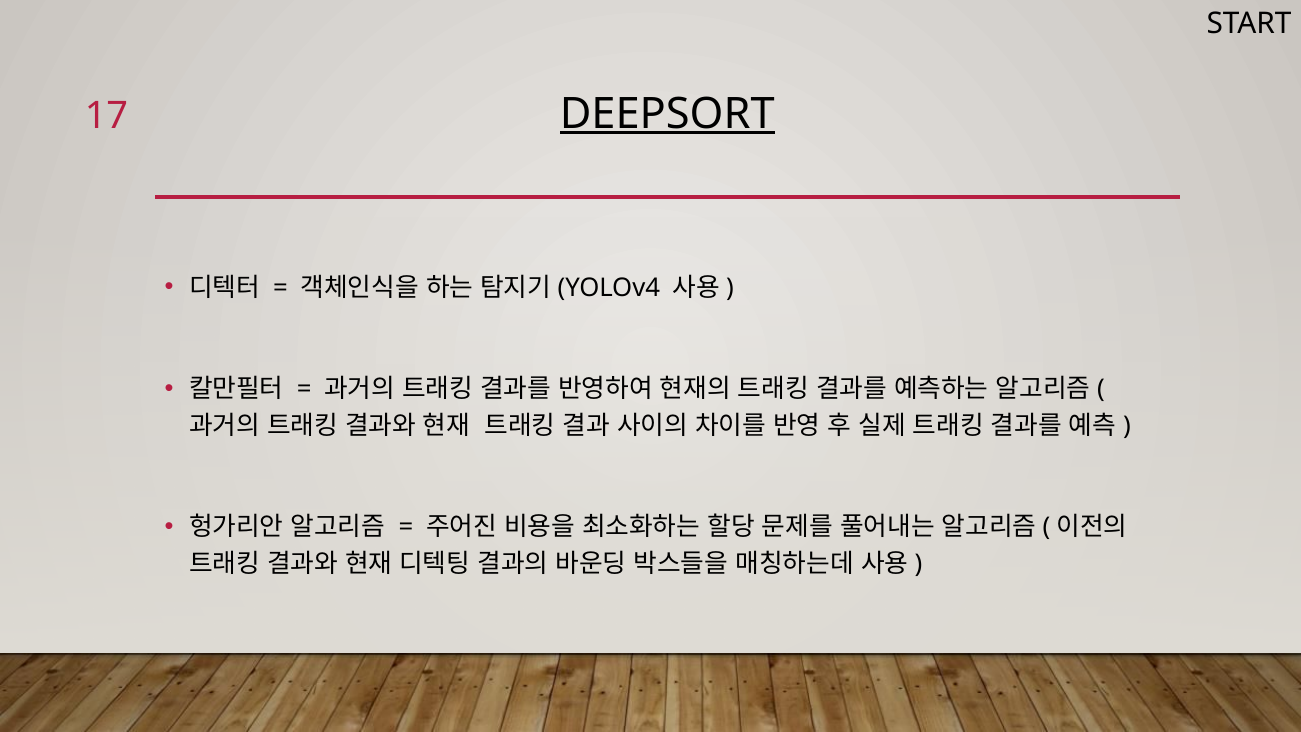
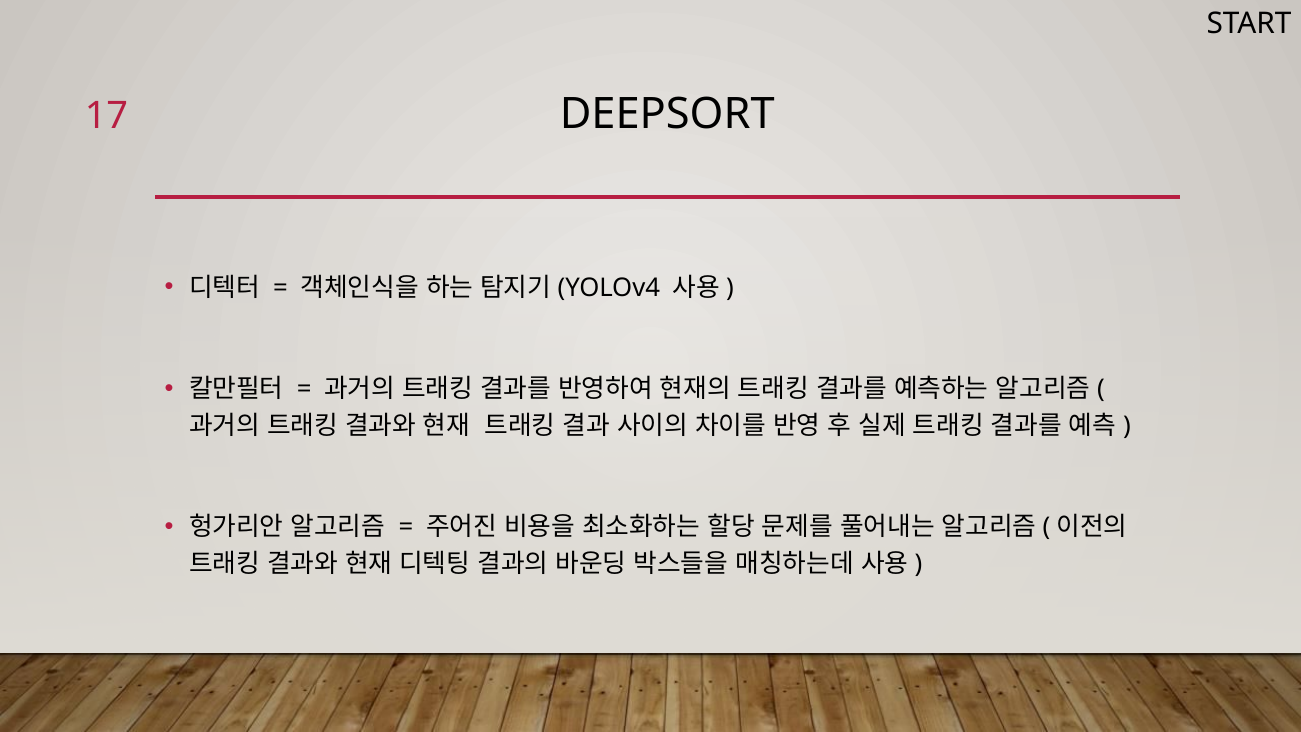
DEEPSORT underline: present -> none
